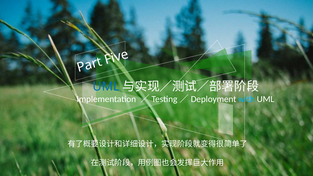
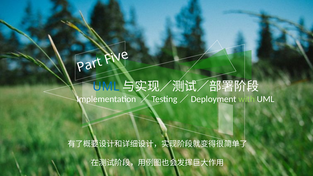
with colour: light blue -> light green
